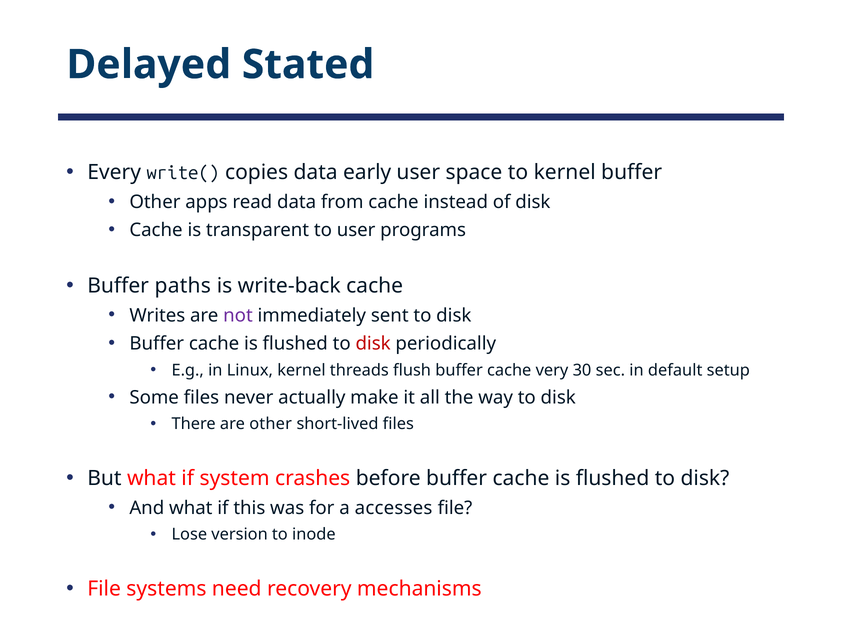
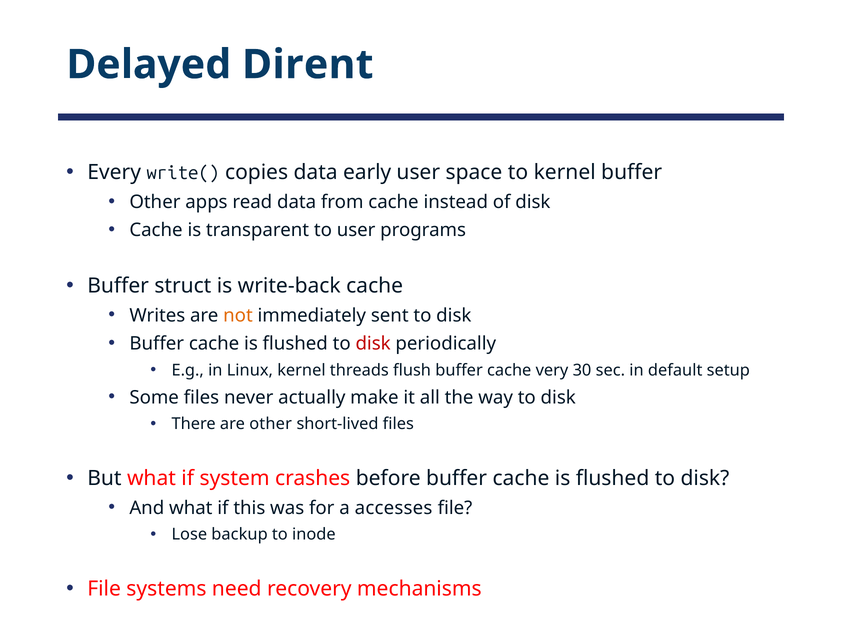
Stated: Stated -> Dirent
paths: paths -> struct
not colour: purple -> orange
version: version -> backup
